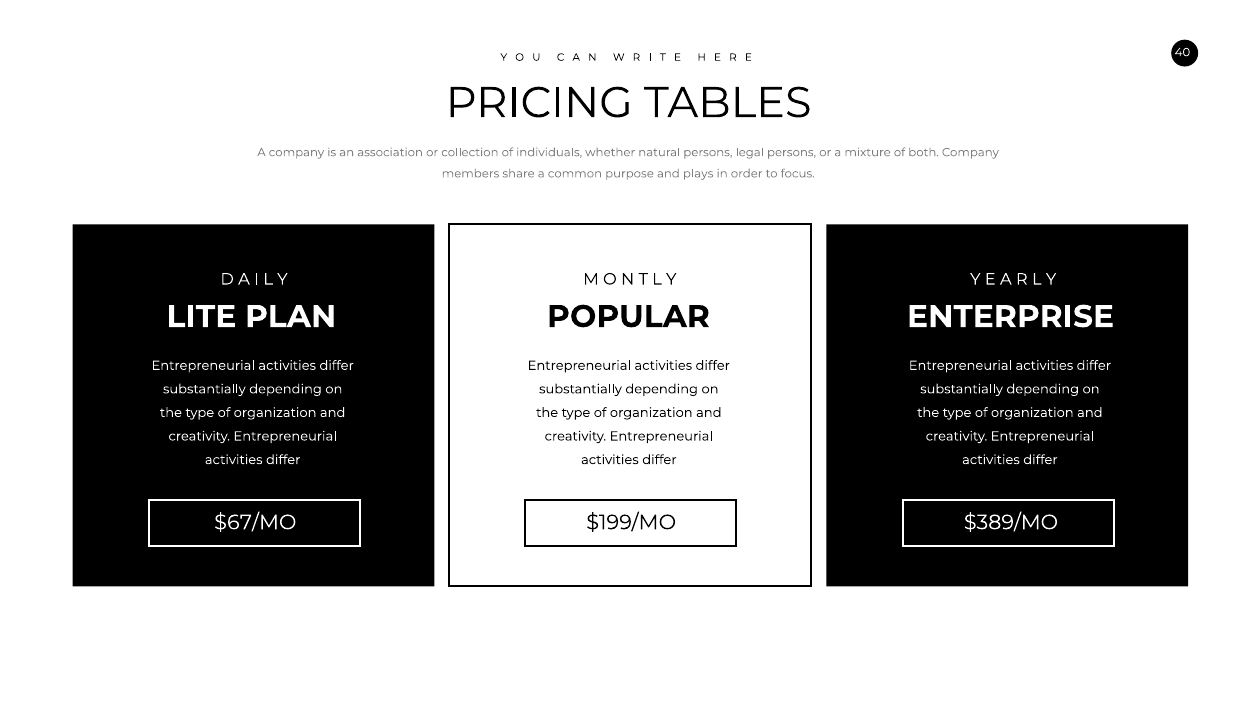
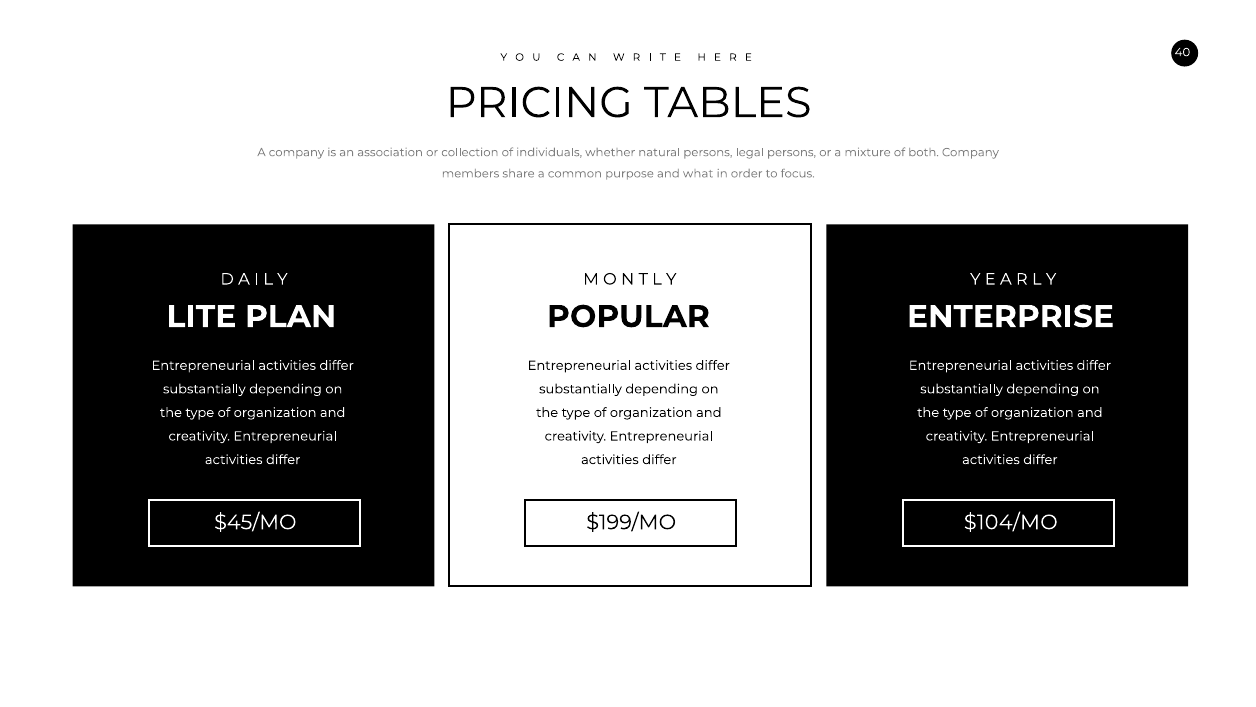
plays: plays -> what
$67/MO: $67/MO -> $45/MO
$389/MO: $389/MO -> $104/MO
